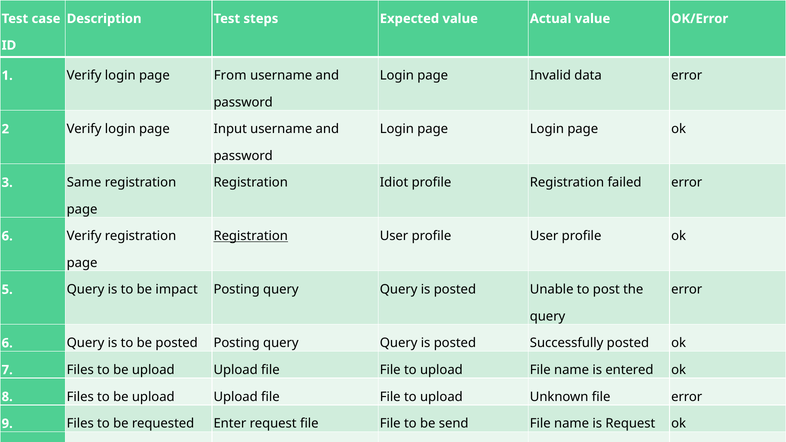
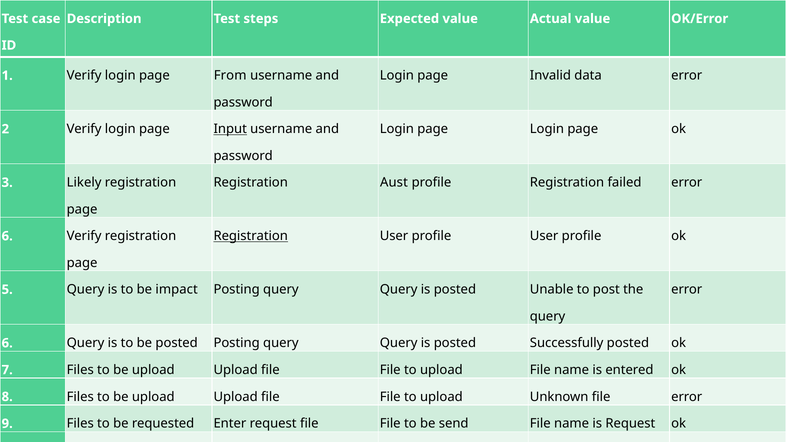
Input underline: none -> present
Idiot: Idiot -> Aust
Same: Same -> Likely
